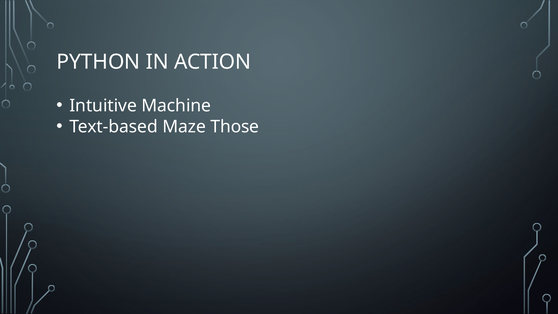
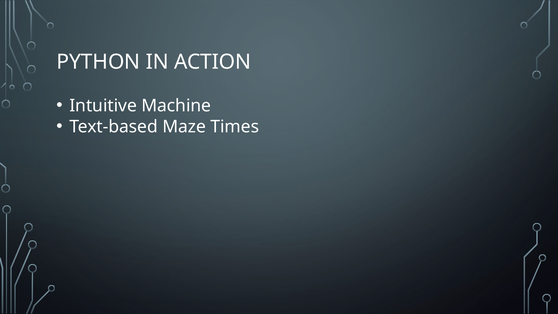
Those: Those -> Times
